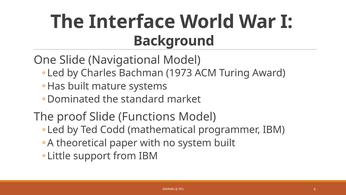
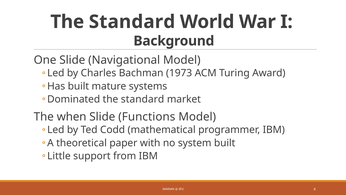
Interface at (132, 22): Interface -> Standard
proof: proof -> when
